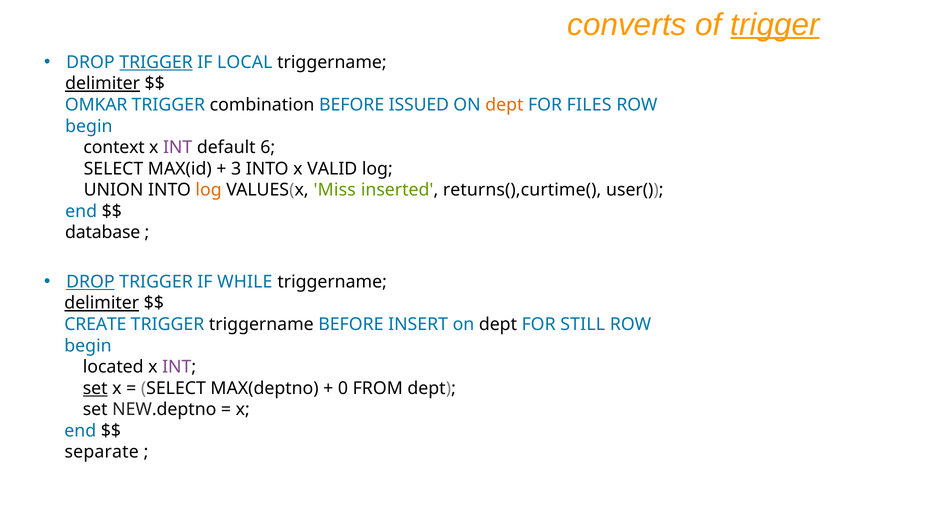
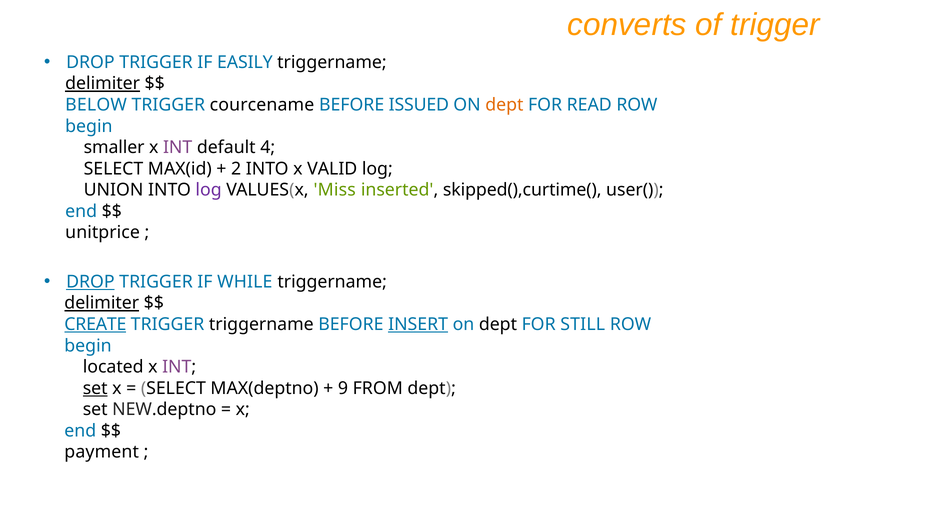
trigger at (775, 25) underline: present -> none
TRIGGER at (156, 62) underline: present -> none
LOCAL: LOCAL -> EASILY
OMKAR: OMKAR -> BELOW
combination: combination -> courcename
FILES: FILES -> READ
context: context -> smaller
6: 6 -> 4
3: 3 -> 2
log at (209, 190) colour: orange -> purple
returns(),curtime(: returns(),curtime( -> skipped(),curtime(
database: database -> unitprice
CREATE underline: none -> present
INSERT underline: none -> present
0: 0 -> 9
separate: separate -> payment
